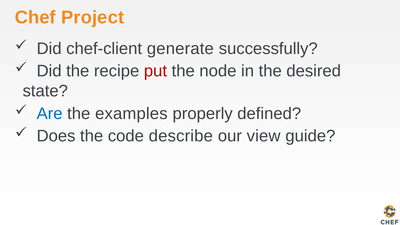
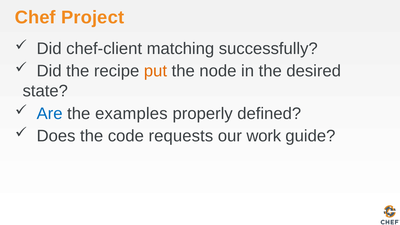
generate: generate -> matching
put colour: red -> orange
describe: describe -> requests
view: view -> work
